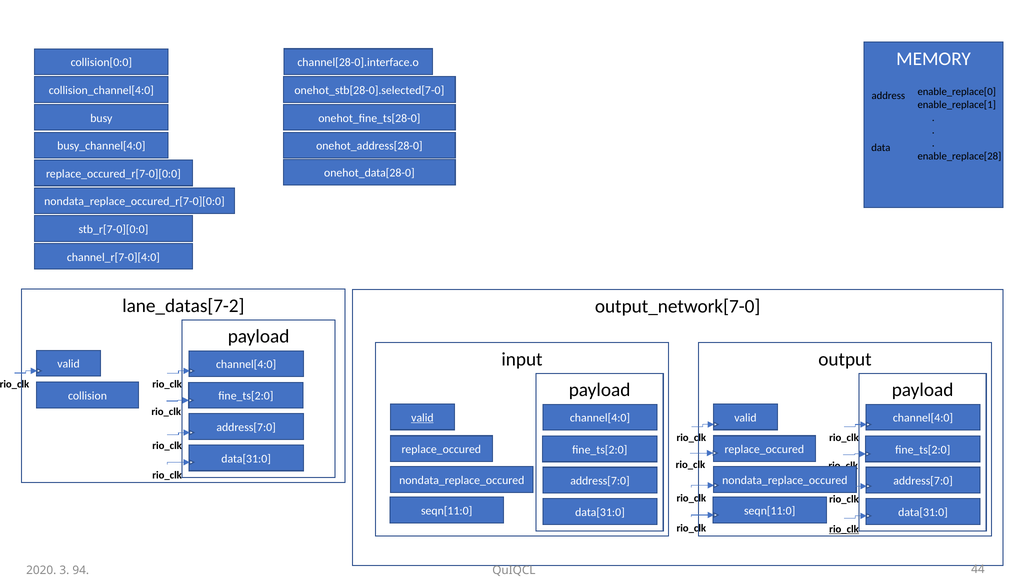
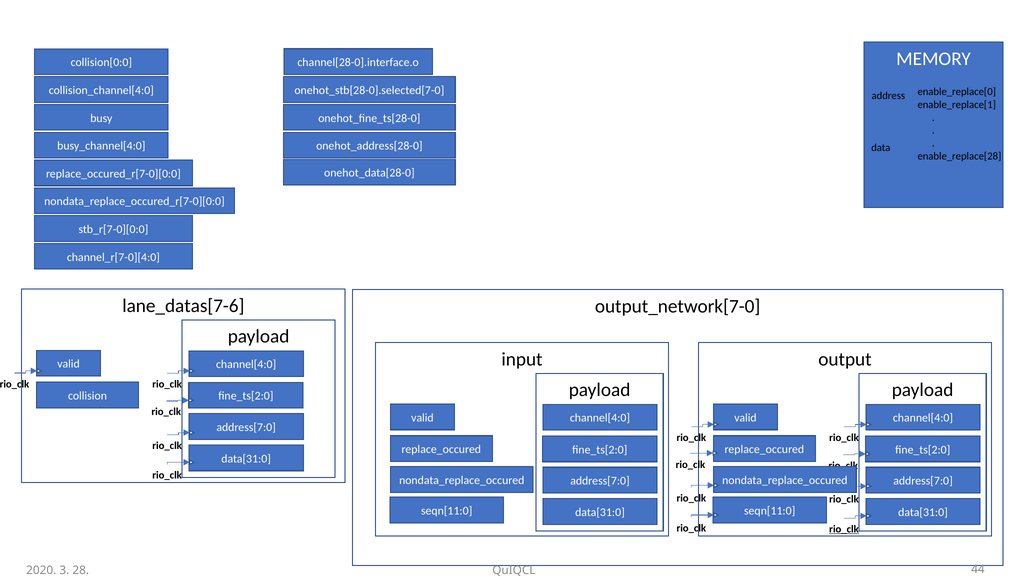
lane_datas[7-2: lane_datas[7-2 -> lane_datas[7-6
valid at (422, 418) underline: present -> none
94: 94 -> 28
